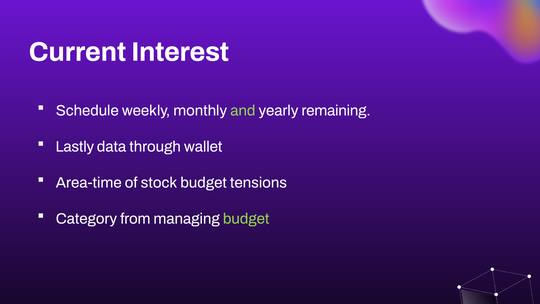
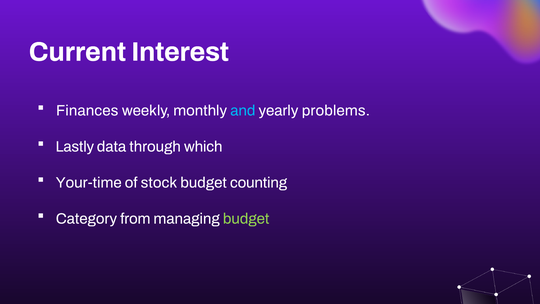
Schedule: Schedule -> Finances
and colour: light green -> light blue
remaining: remaining -> problems
wallet: wallet -> which
Area-time: Area-time -> Your-time
tensions: tensions -> counting
